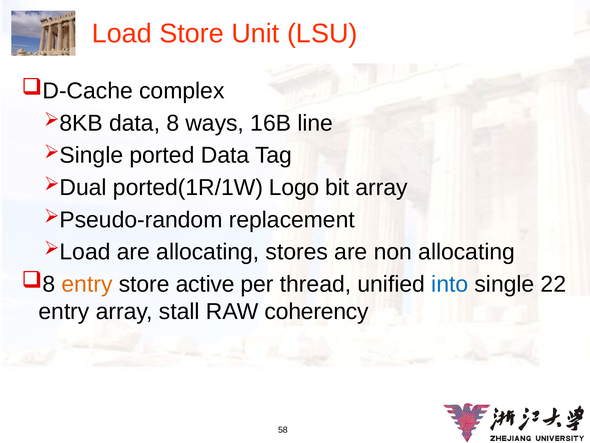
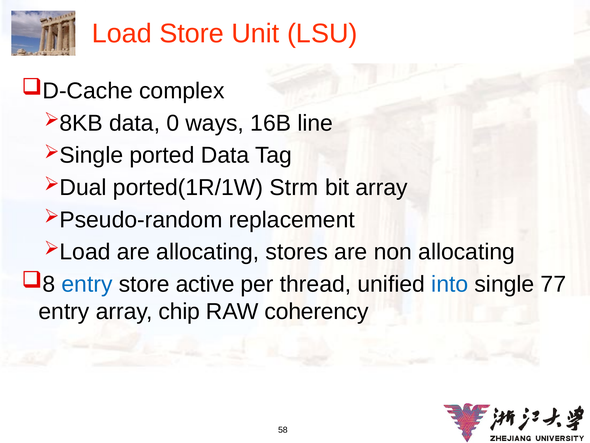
8: 8 -> 0
Logo: Logo -> Strm
entry at (87, 284) colour: orange -> blue
22: 22 -> 77
stall: stall -> chip
